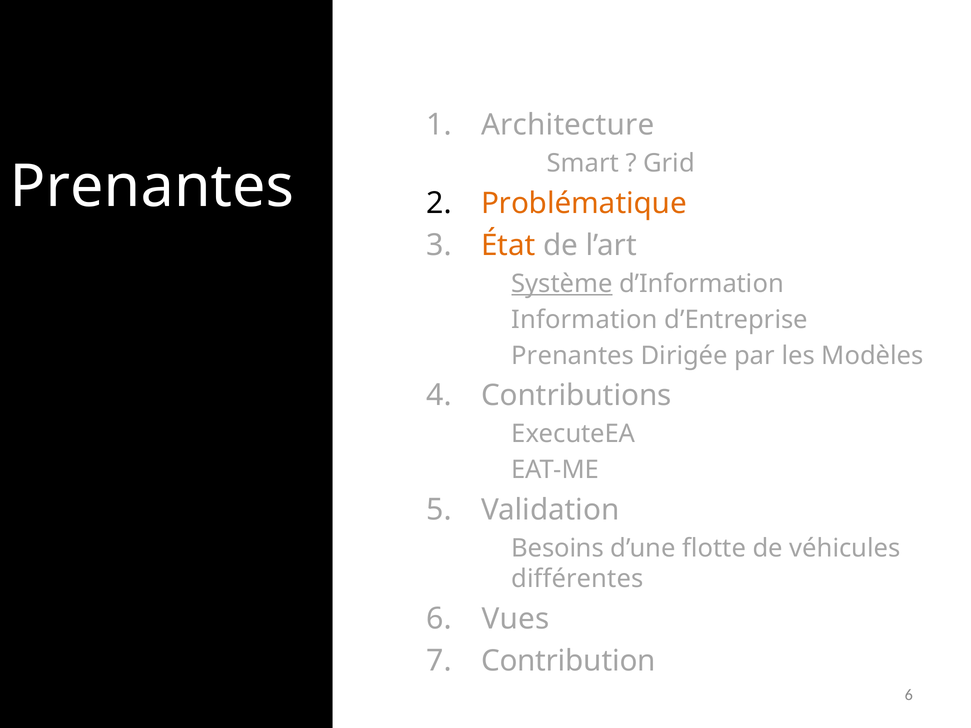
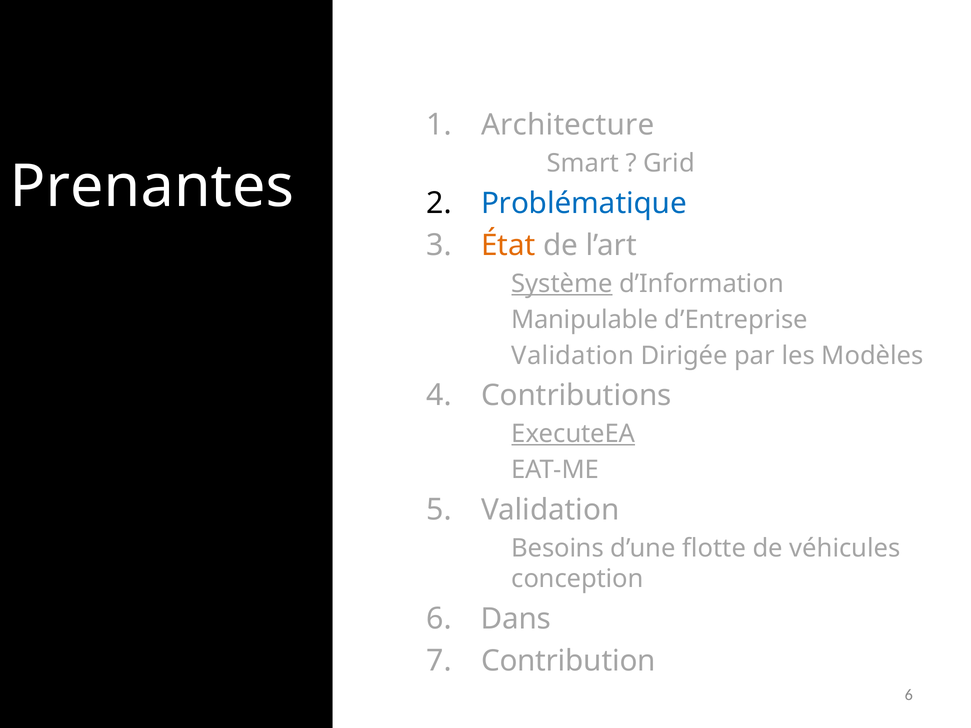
Problématique colour: orange -> blue
Information: Information -> Manipulable
Prenantes at (573, 356): Prenantes -> Validation
ExecuteEA underline: none -> present
différentes: différentes -> conception
Vues: Vues -> Dans
